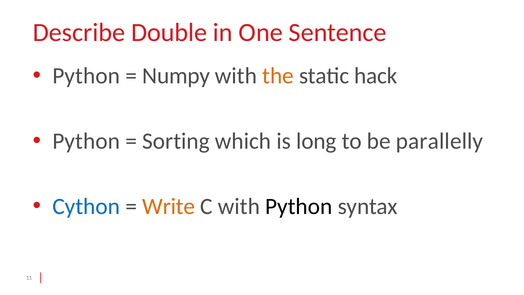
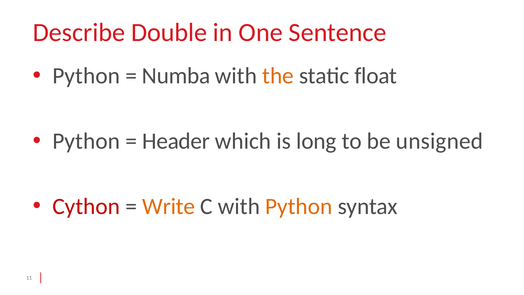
Numpy: Numpy -> Numba
hack: hack -> float
Sorting: Sorting -> Header
parallelly: parallelly -> unsigned
Cython colour: blue -> red
Python at (299, 206) colour: black -> orange
